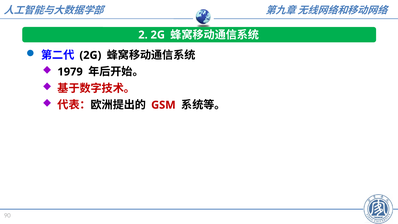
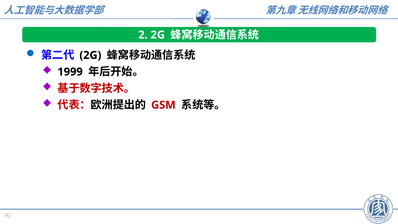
1979: 1979 -> 1999
